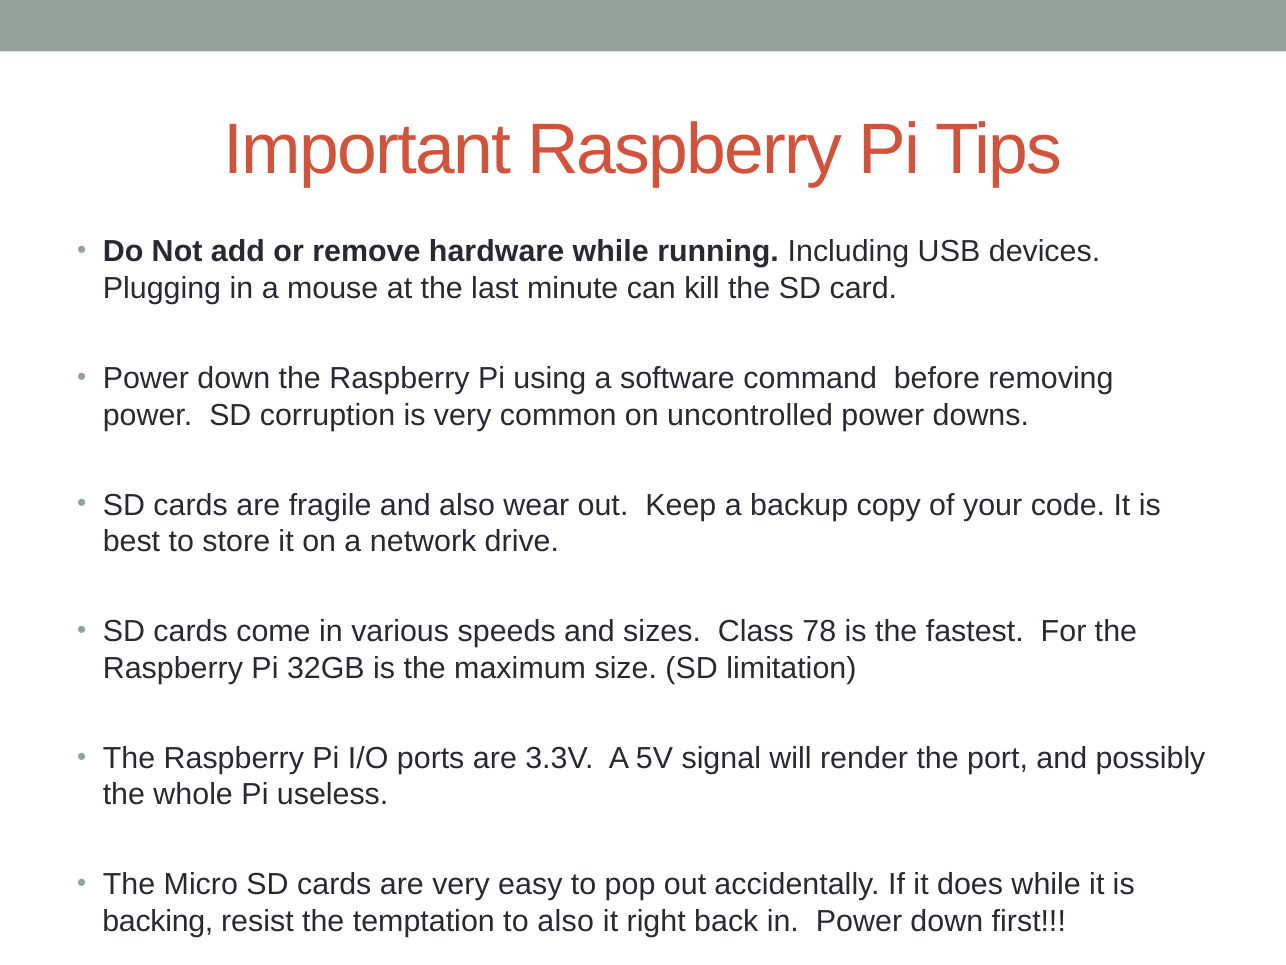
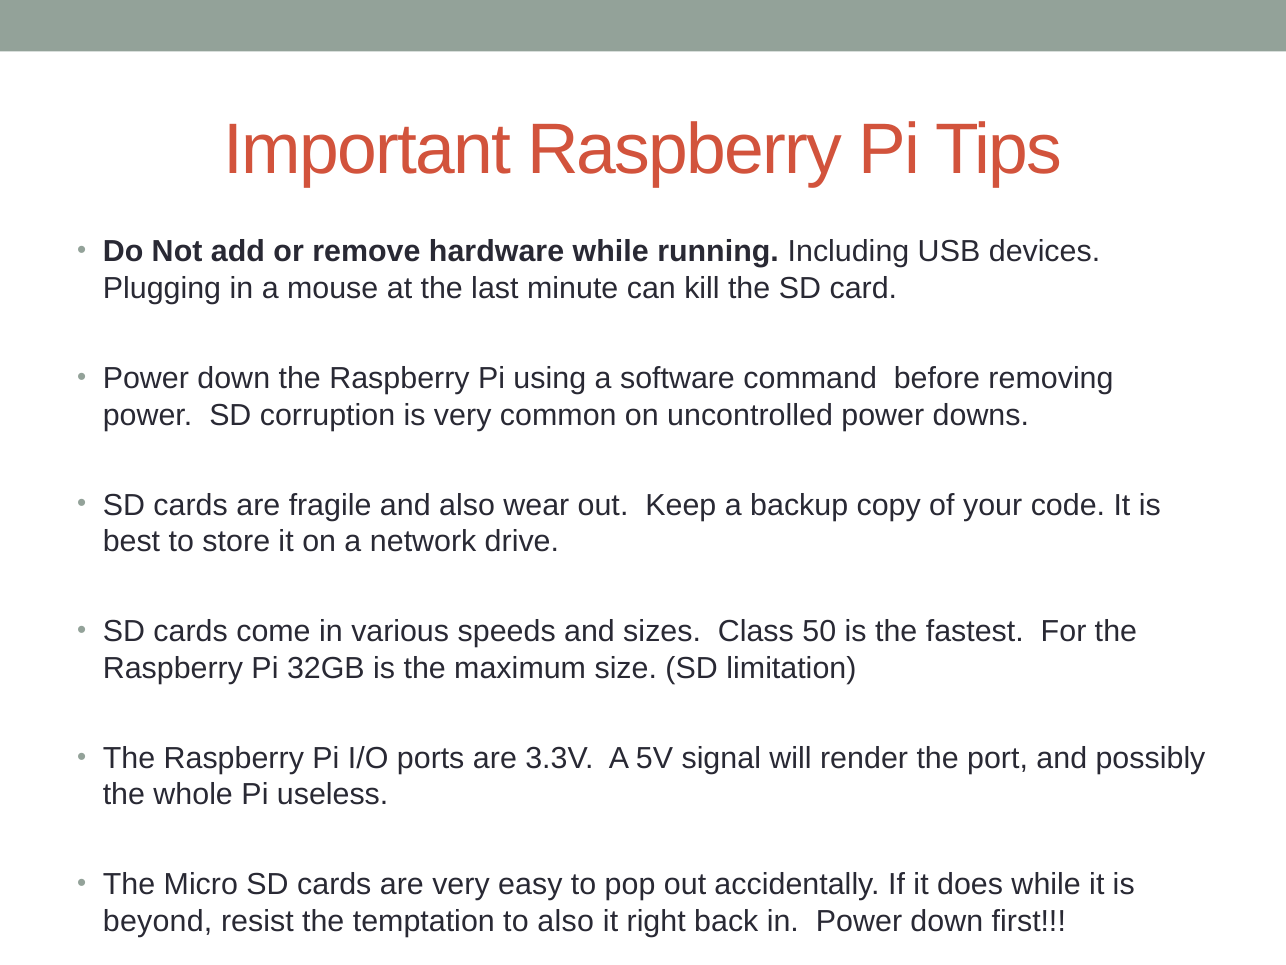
78: 78 -> 50
backing: backing -> beyond
